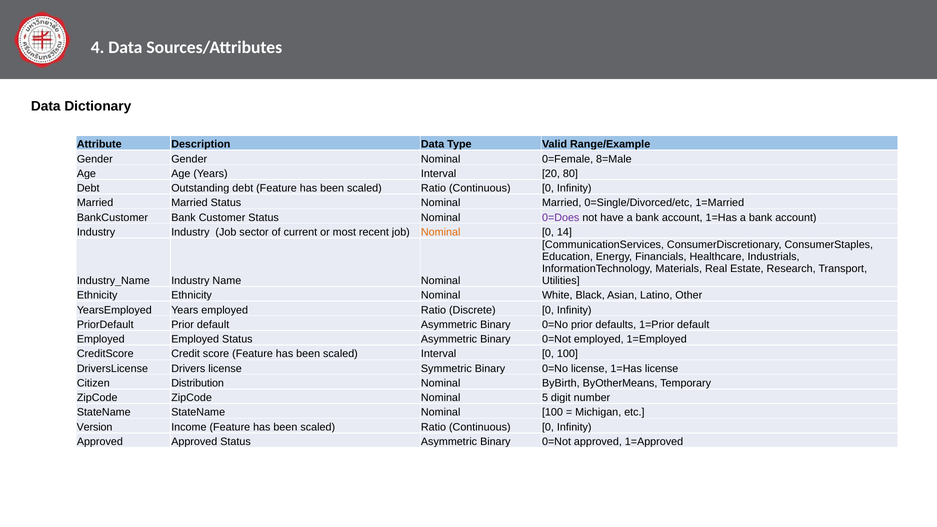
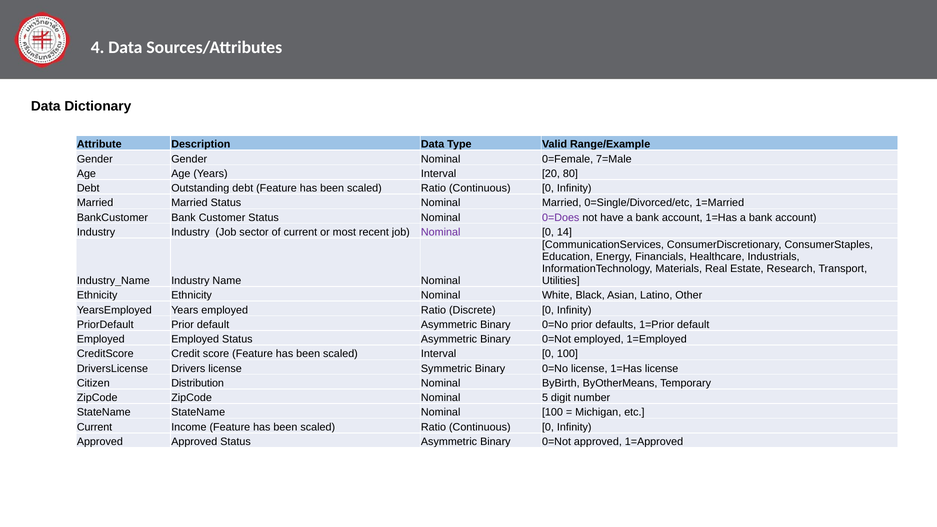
8=Male: 8=Male -> 7=Male
Nominal at (441, 232) colour: orange -> purple
Version at (95, 427): Version -> Current
